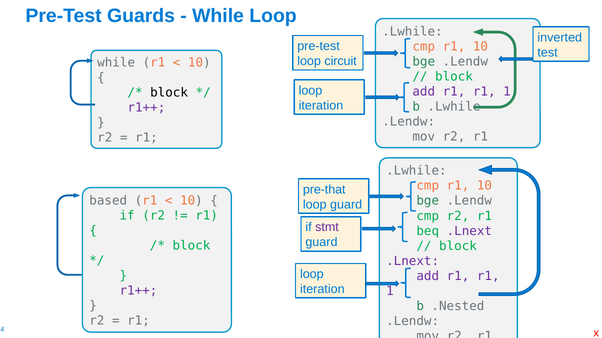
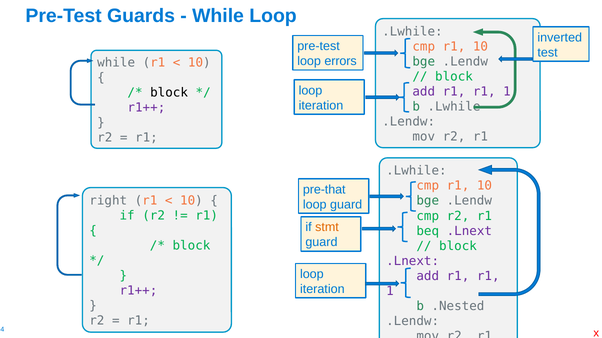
circuit: circuit -> errors
based: based -> right
stmt colour: purple -> orange
